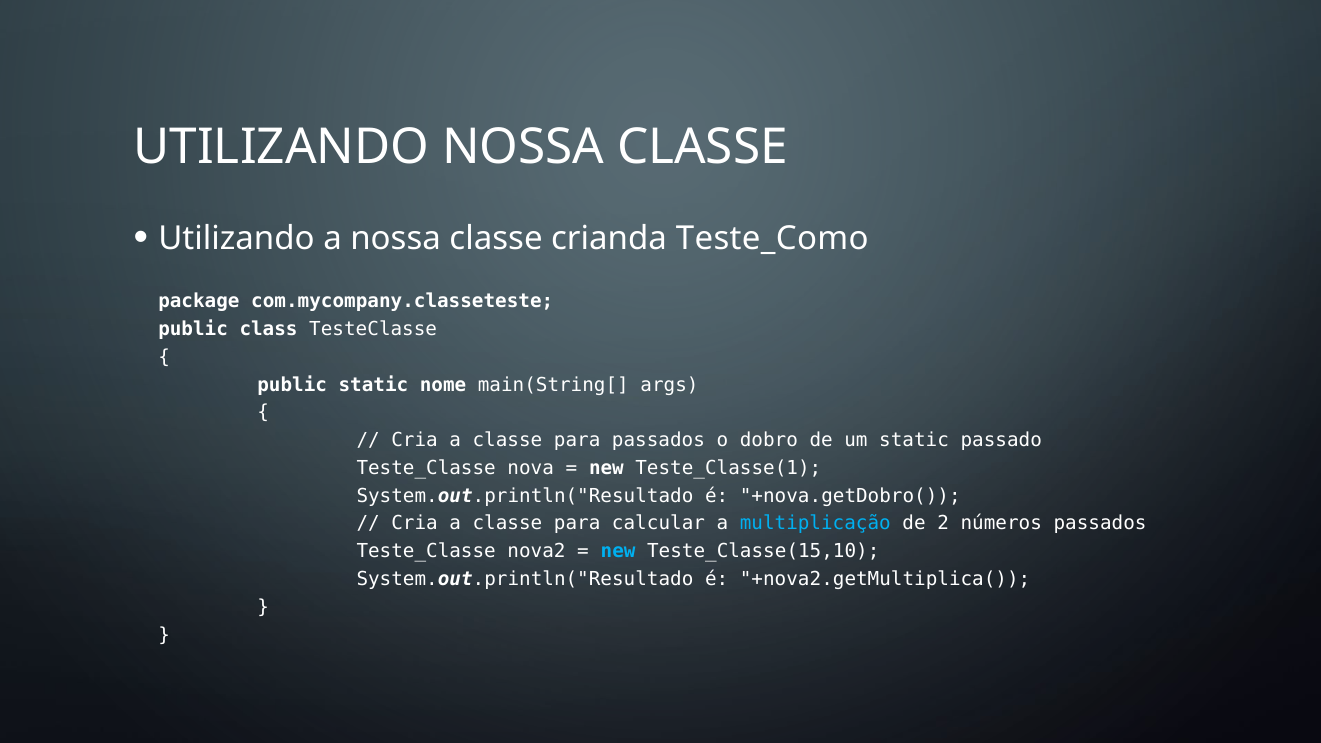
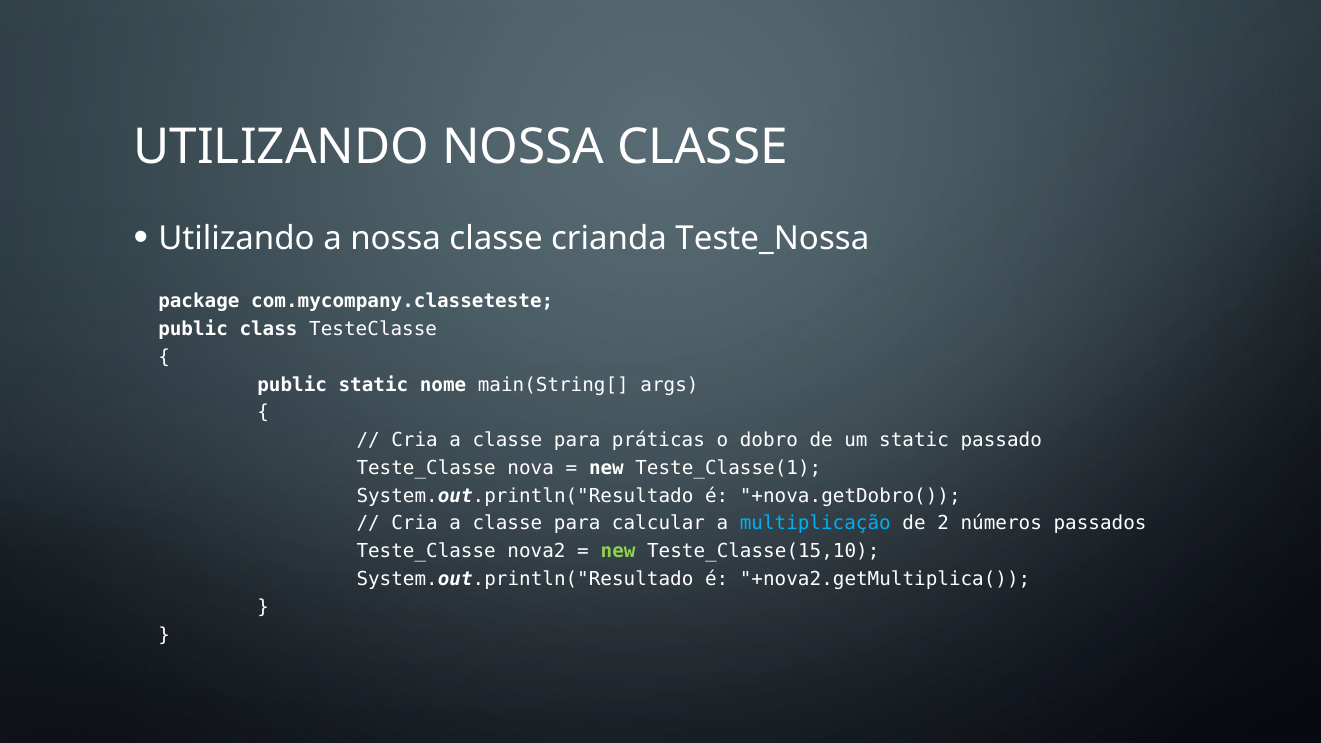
Teste_Como: Teste_Como -> Teste_Nossa
para passados: passados -> práticas
new at (618, 551) colour: light blue -> light green
